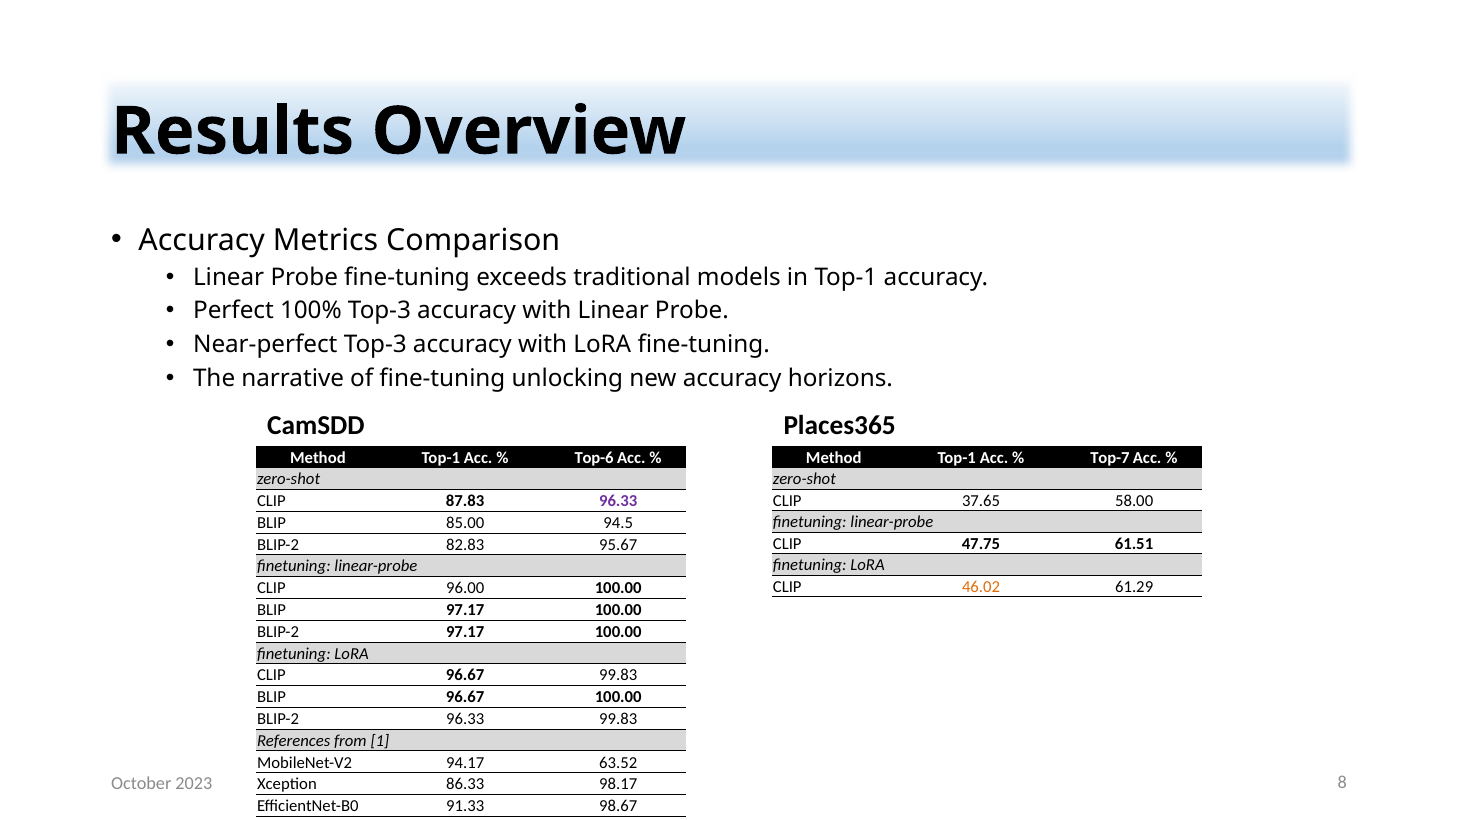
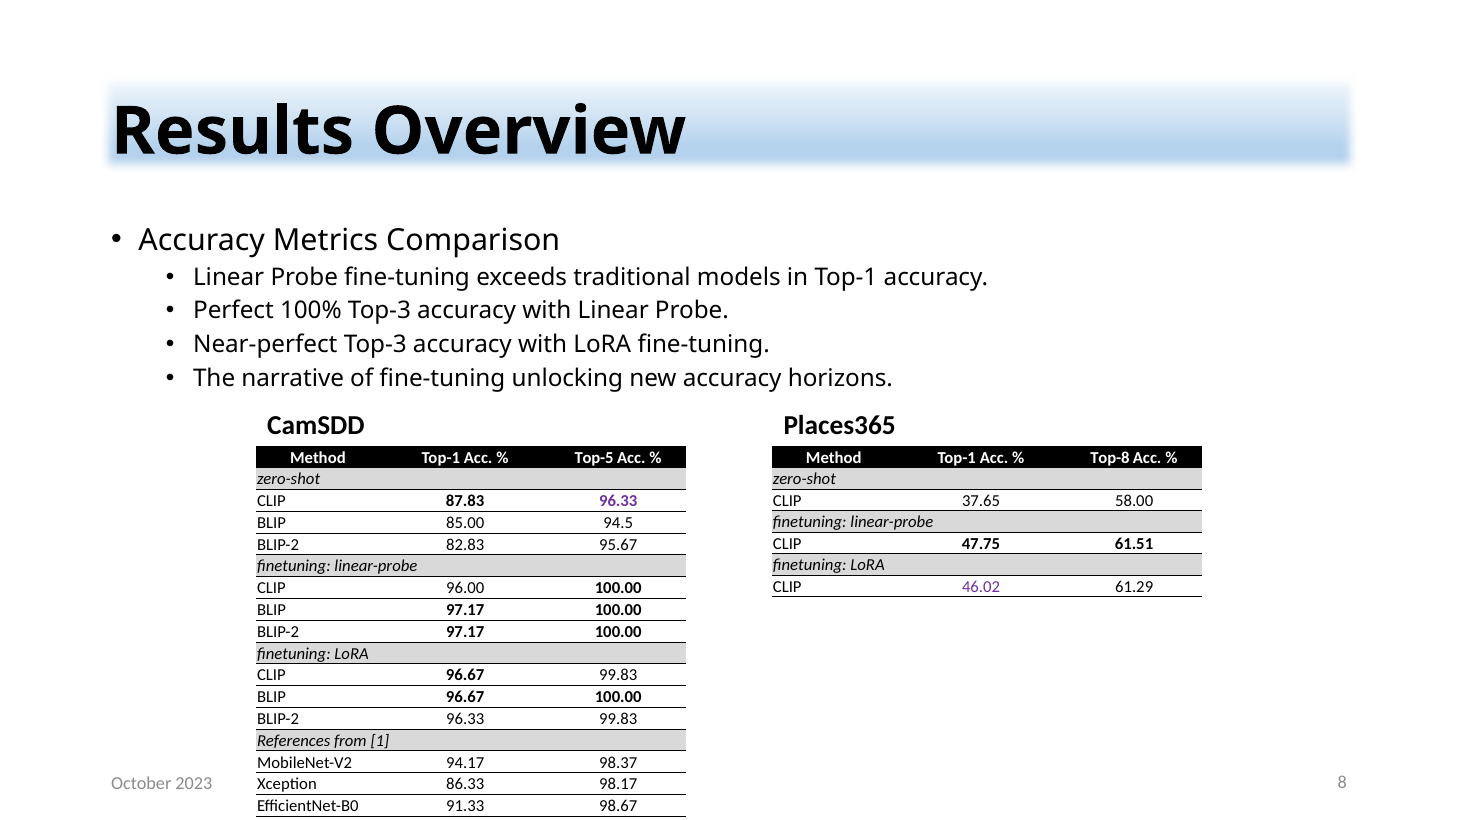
Top-6: Top-6 -> Top-5
Top-7: Top-7 -> Top-8
46.02 colour: orange -> purple
63.52: 63.52 -> 98.37
